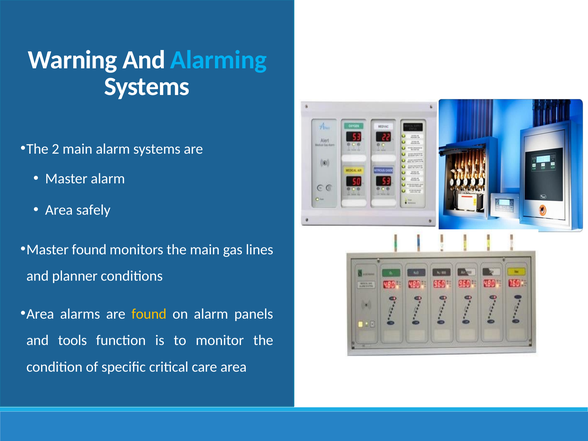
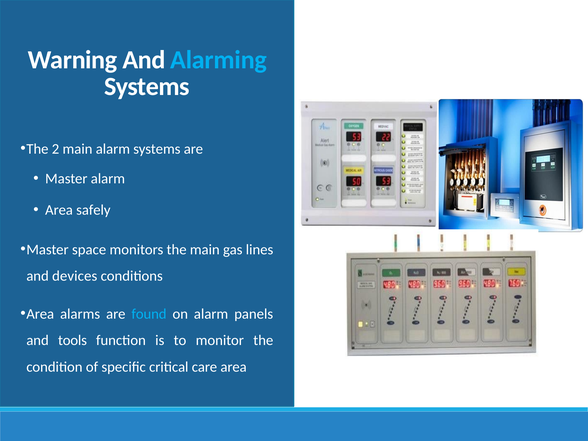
Master found: found -> space
planner: planner -> devices
found at (149, 314) colour: yellow -> light blue
